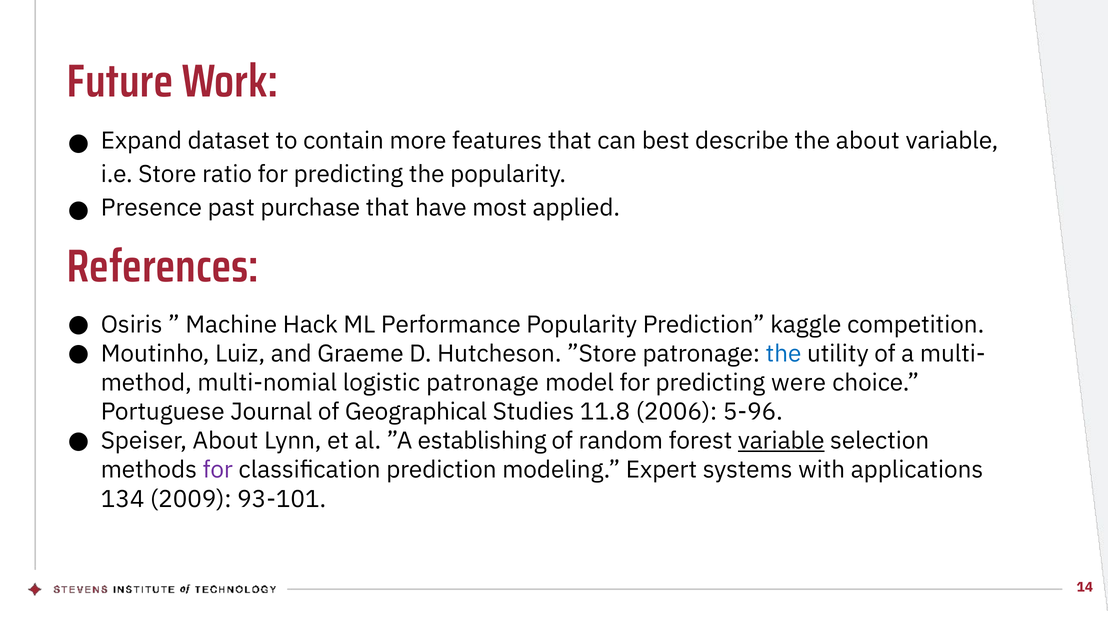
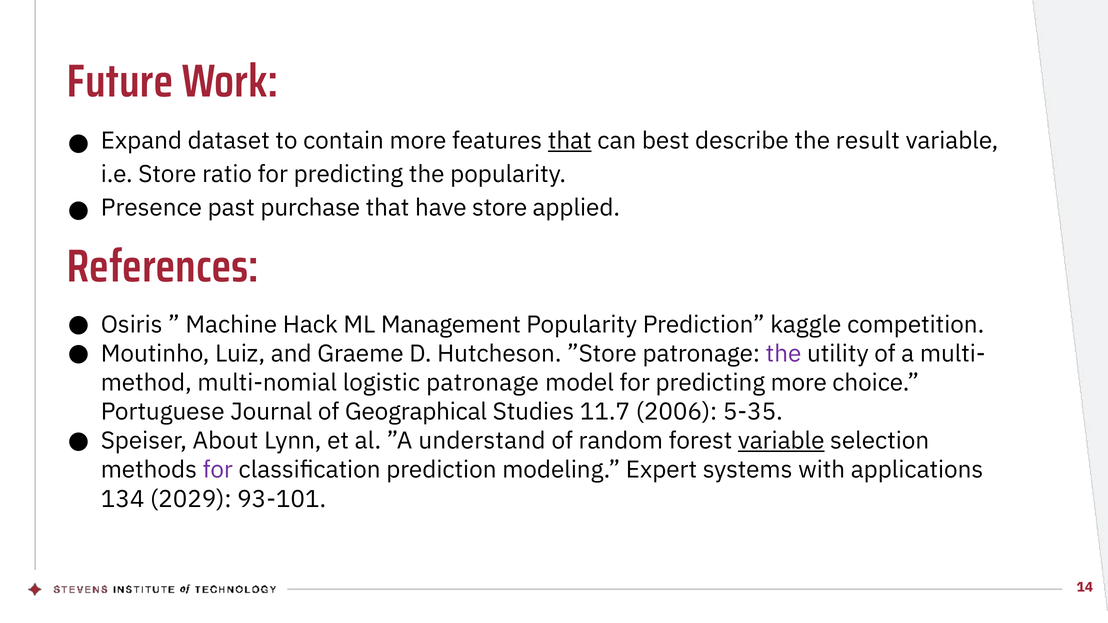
that at (570, 141) underline: none -> present
the about: about -> result
have most: most -> store
Performance: Performance -> Management
the at (784, 354) colour: blue -> purple
predicting were: were -> more
11.8: 11.8 -> 11.7
5-96: 5-96 -> 5-35
establishing: establishing -> understand
2009: 2009 -> 2029
